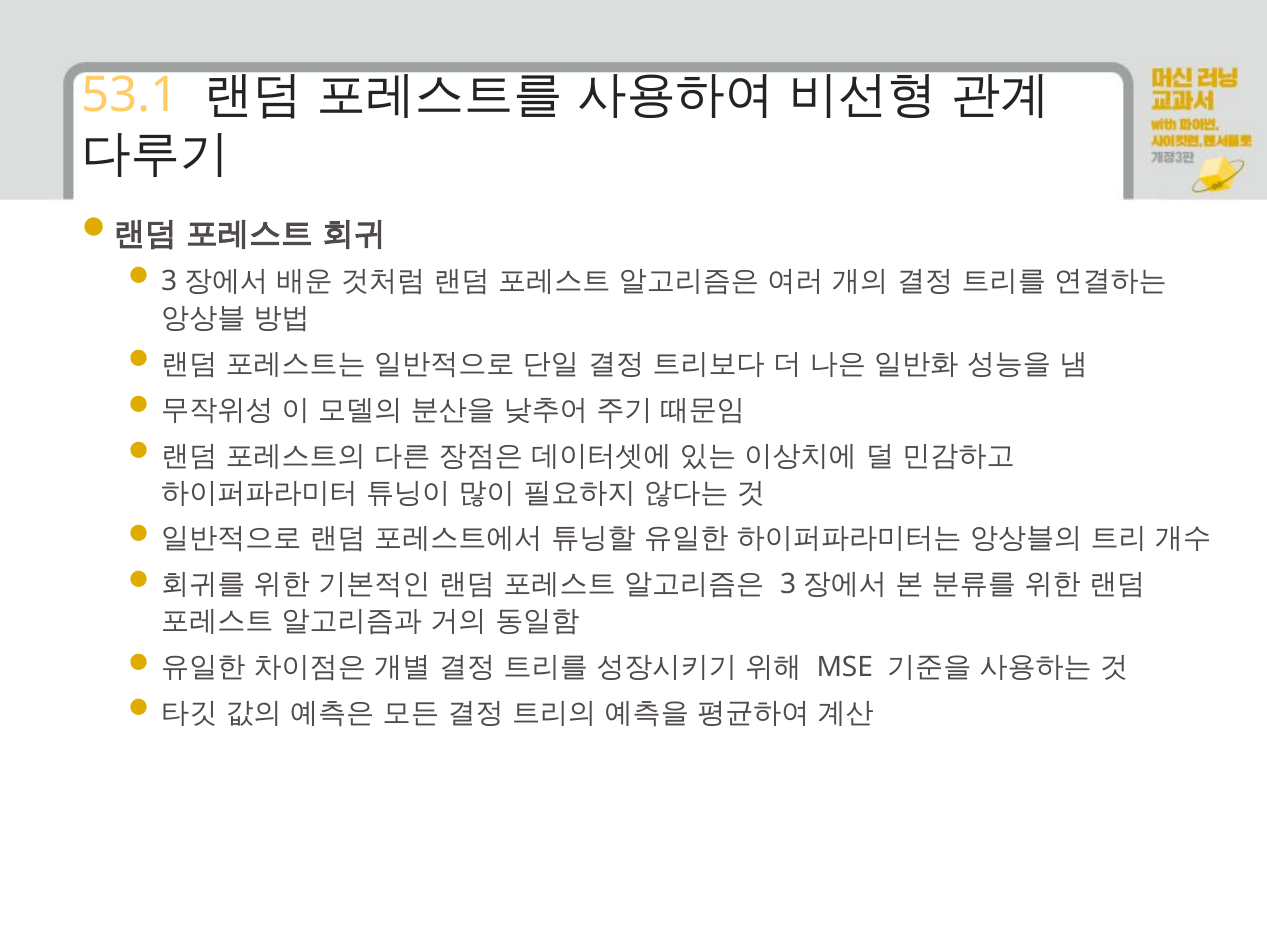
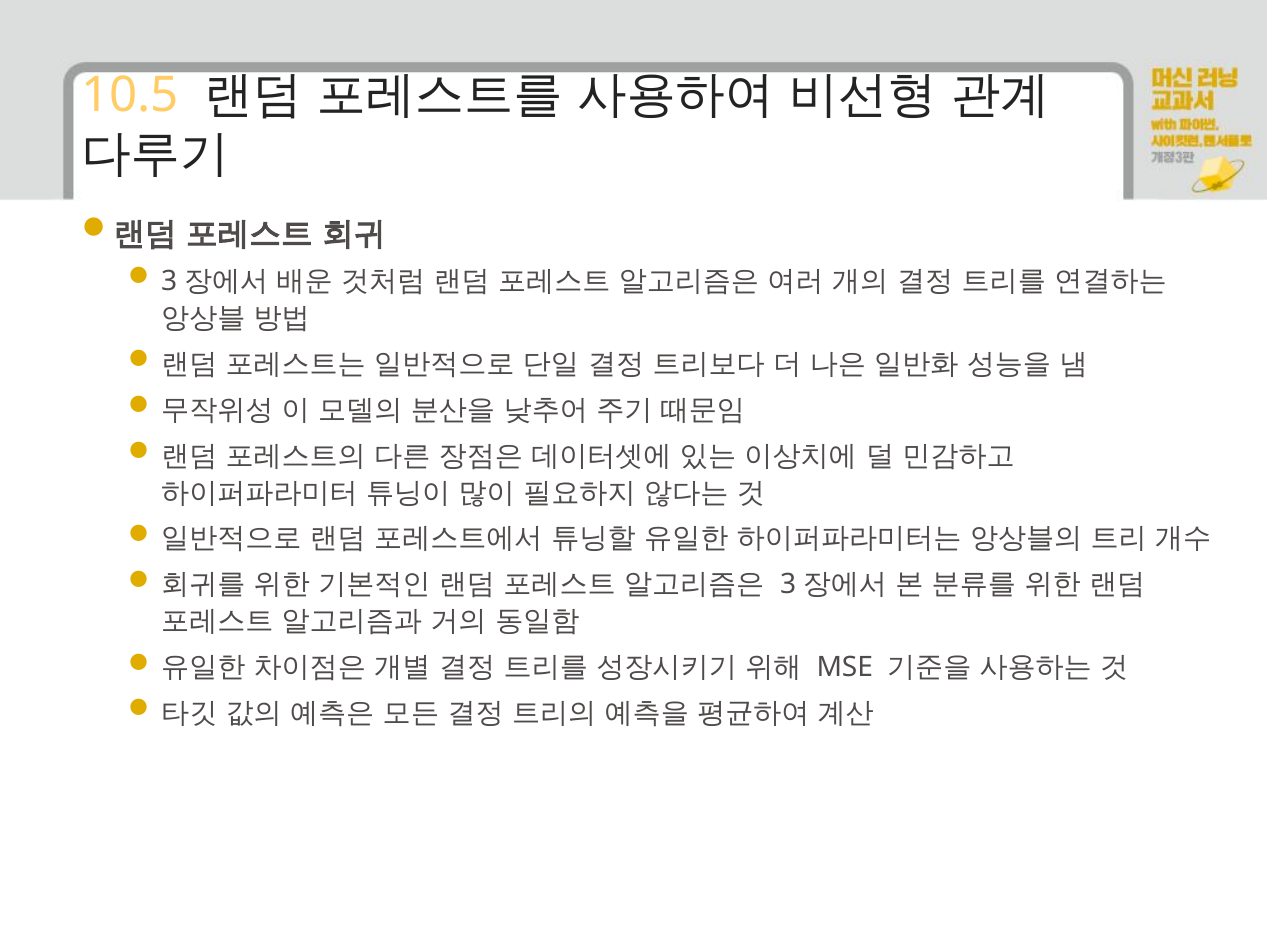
53.1: 53.1 -> 10.5
